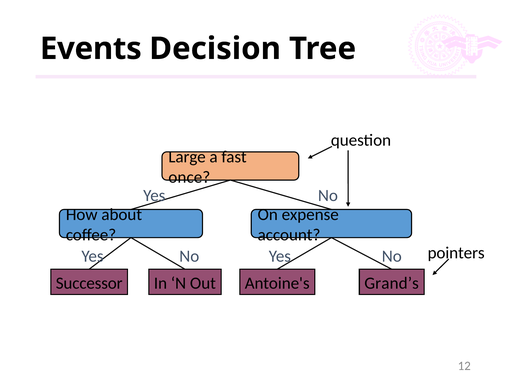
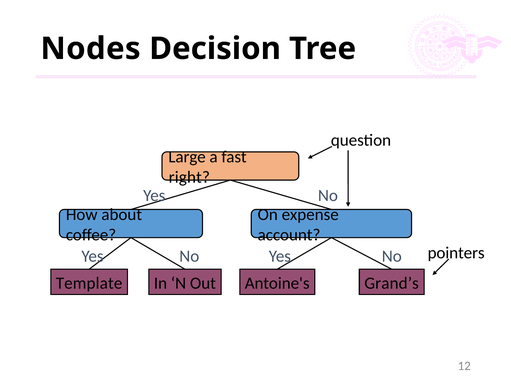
Events: Events -> Nodes
once: once -> right
Successor: Successor -> Template
